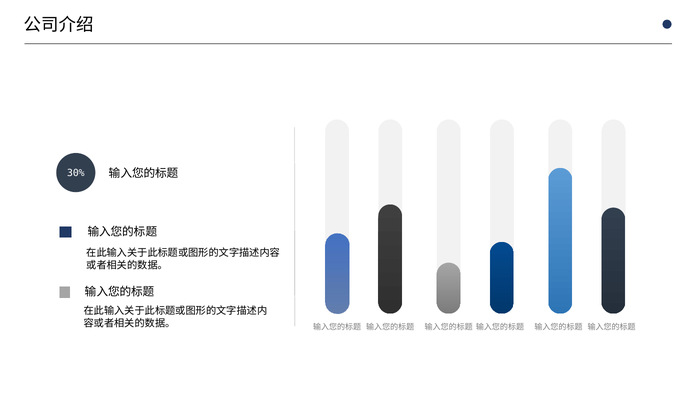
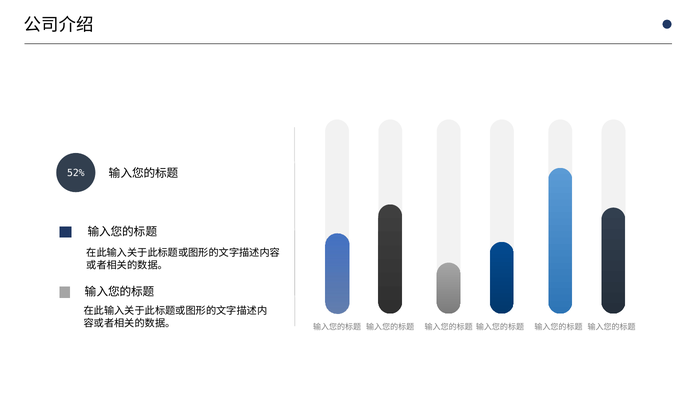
30%: 30% -> 52%
